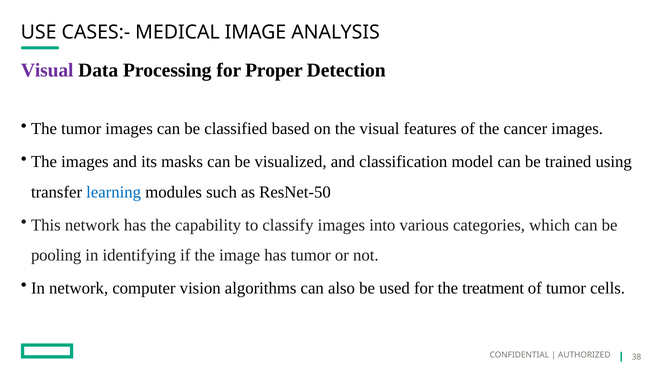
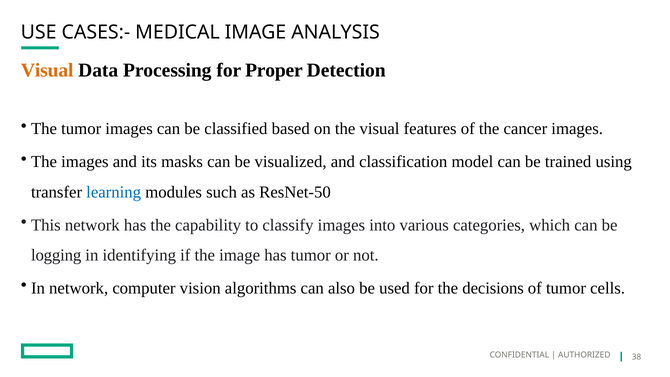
Visual at (47, 70) colour: purple -> orange
pooling: pooling -> logging
treatment: treatment -> decisions
